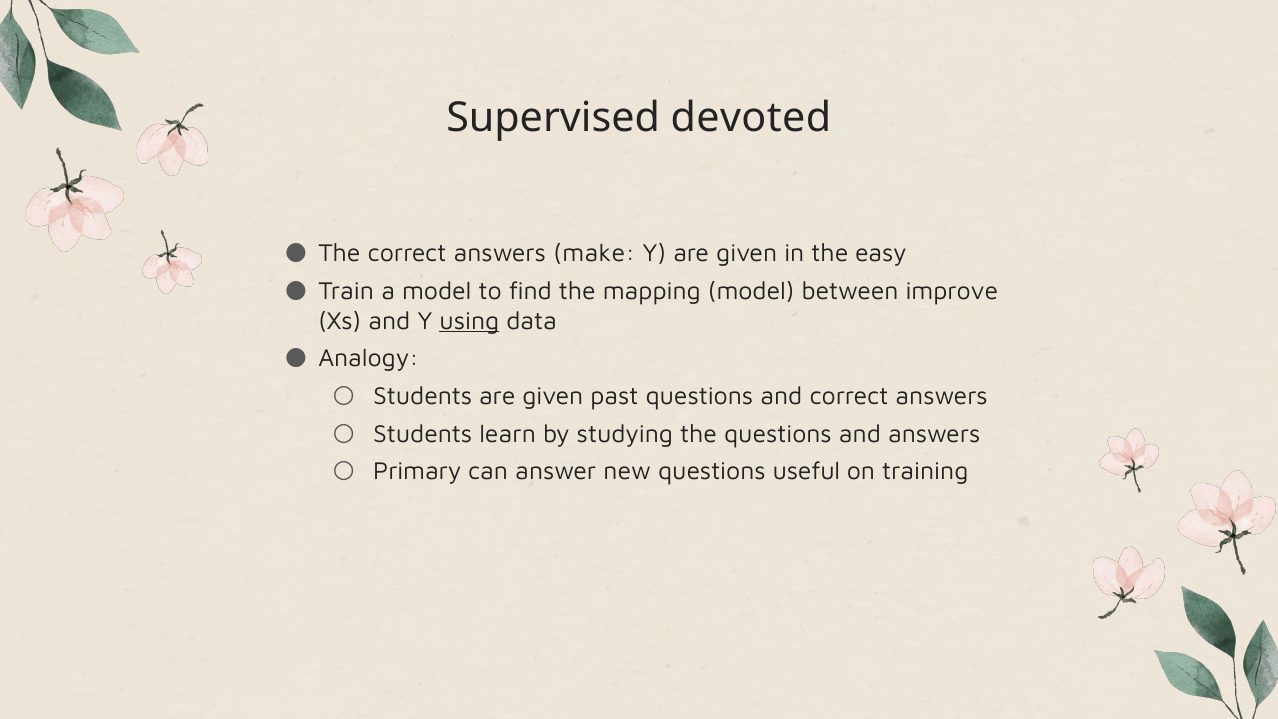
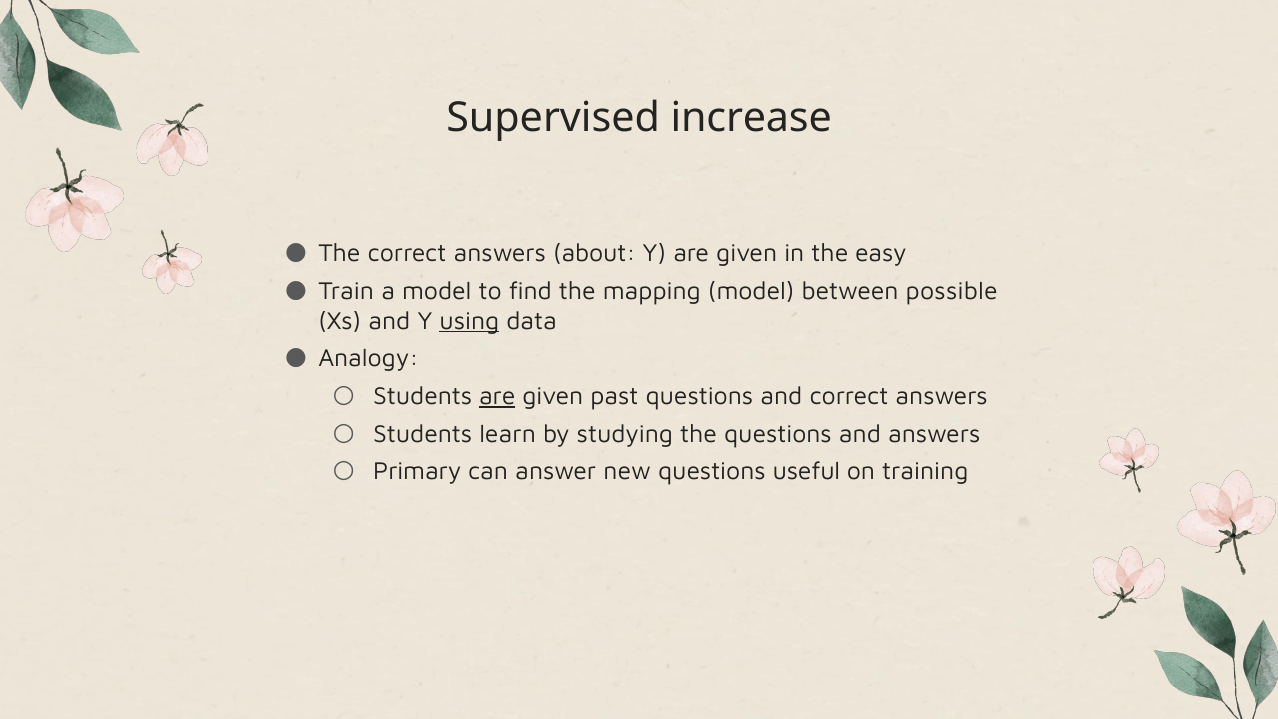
devoted: devoted -> increase
make: make -> about
improve: improve -> possible
are at (497, 396) underline: none -> present
